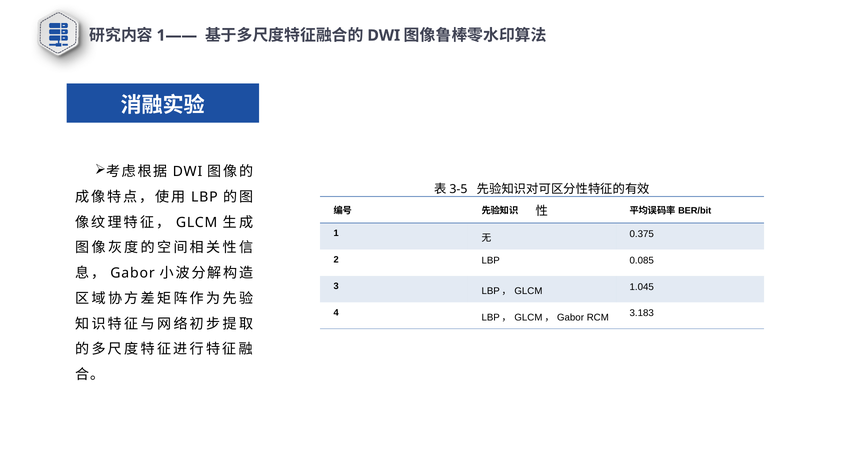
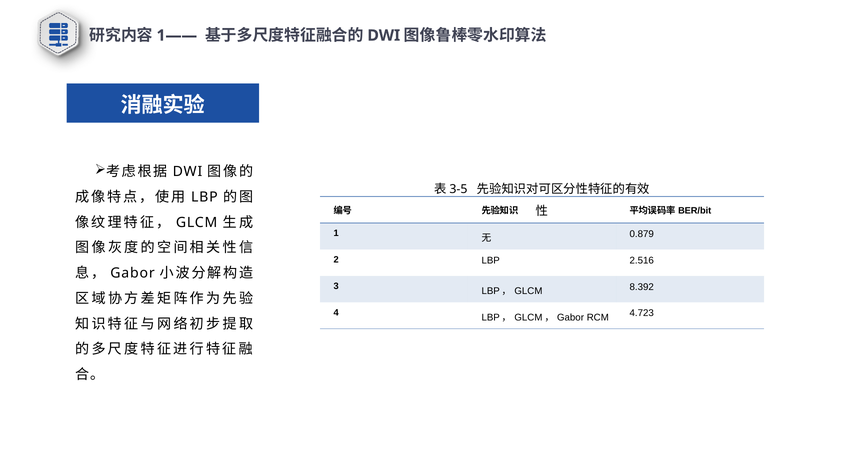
0.375: 0.375 -> 0.879
0.085: 0.085 -> 2.516
1.045: 1.045 -> 8.392
3.183: 3.183 -> 4.723
